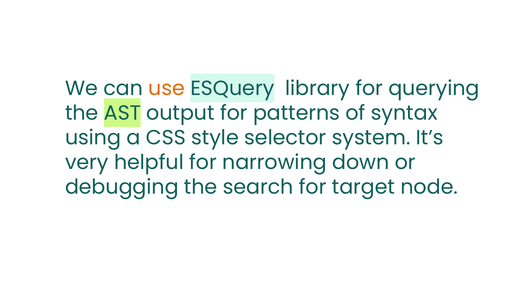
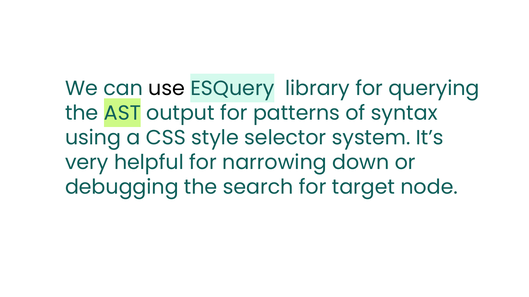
use colour: orange -> black
